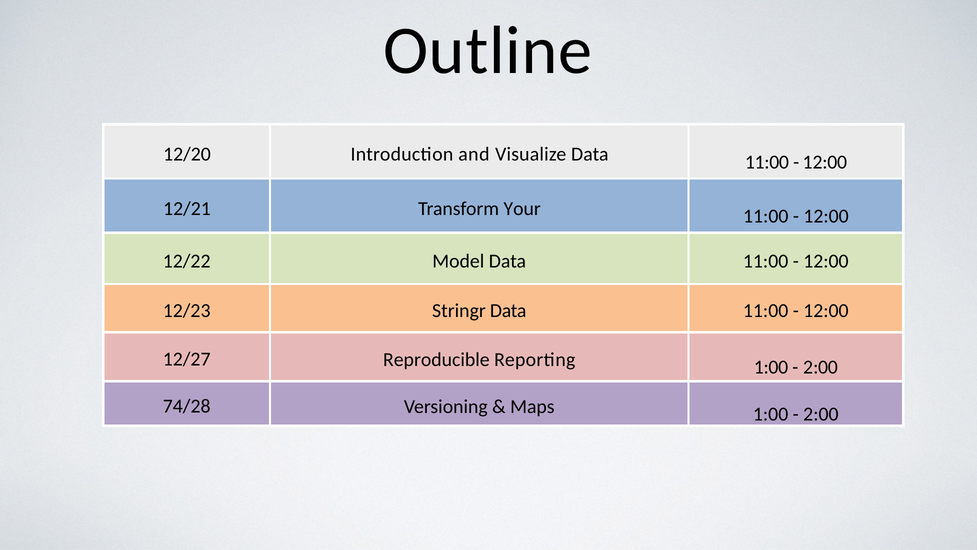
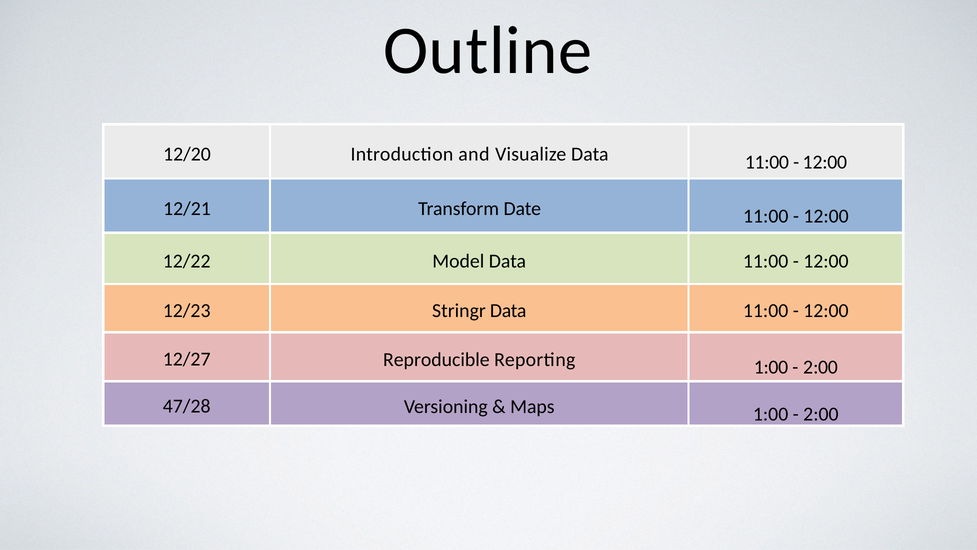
Your: Your -> Date
74/28: 74/28 -> 47/28
